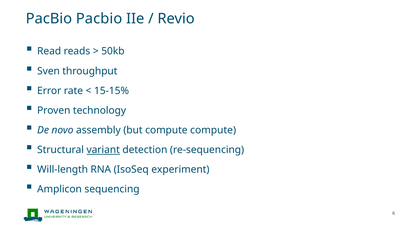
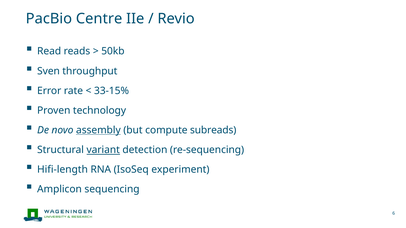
PacBio Pacbio: Pacbio -> Centre
15-15%: 15-15% -> 33-15%
assembly underline: none -> present
compute compute: compute -> subreads
Will-length: Will-length -> Hifi-length
